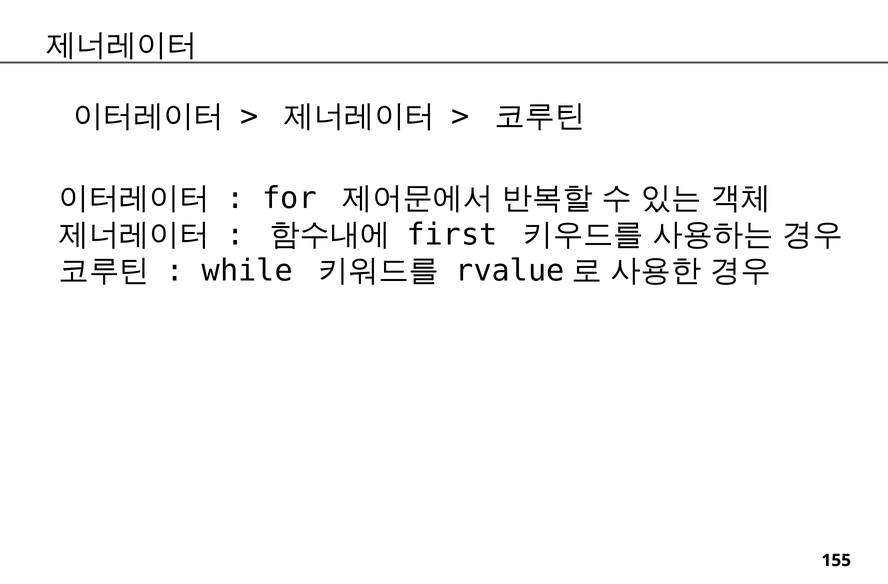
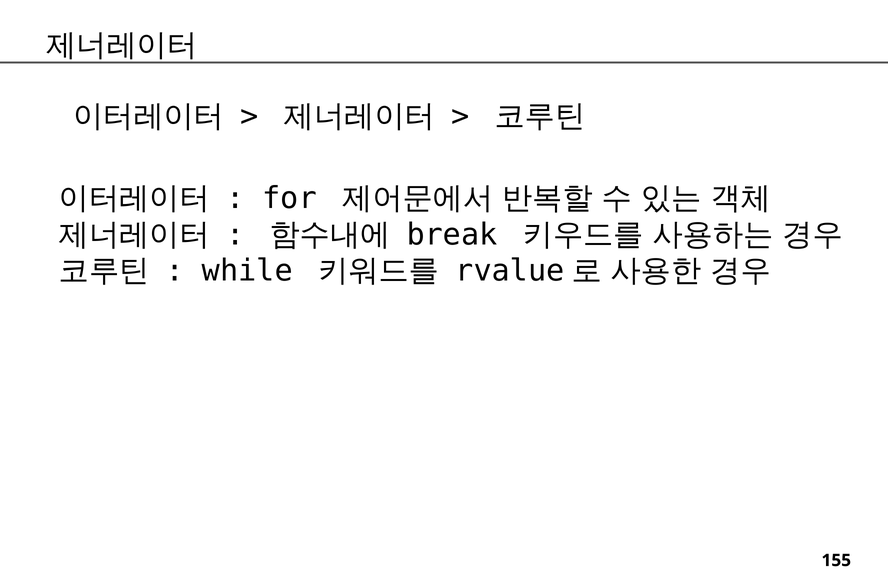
first: first -> break
